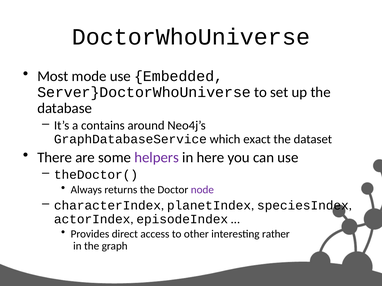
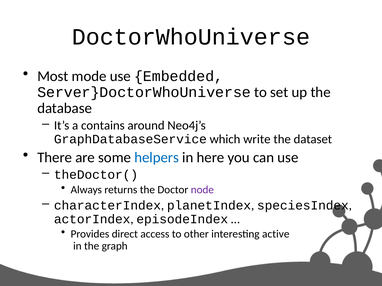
exact: exact -> write
helpers colour: purple -> blue
rather: rather -> active
